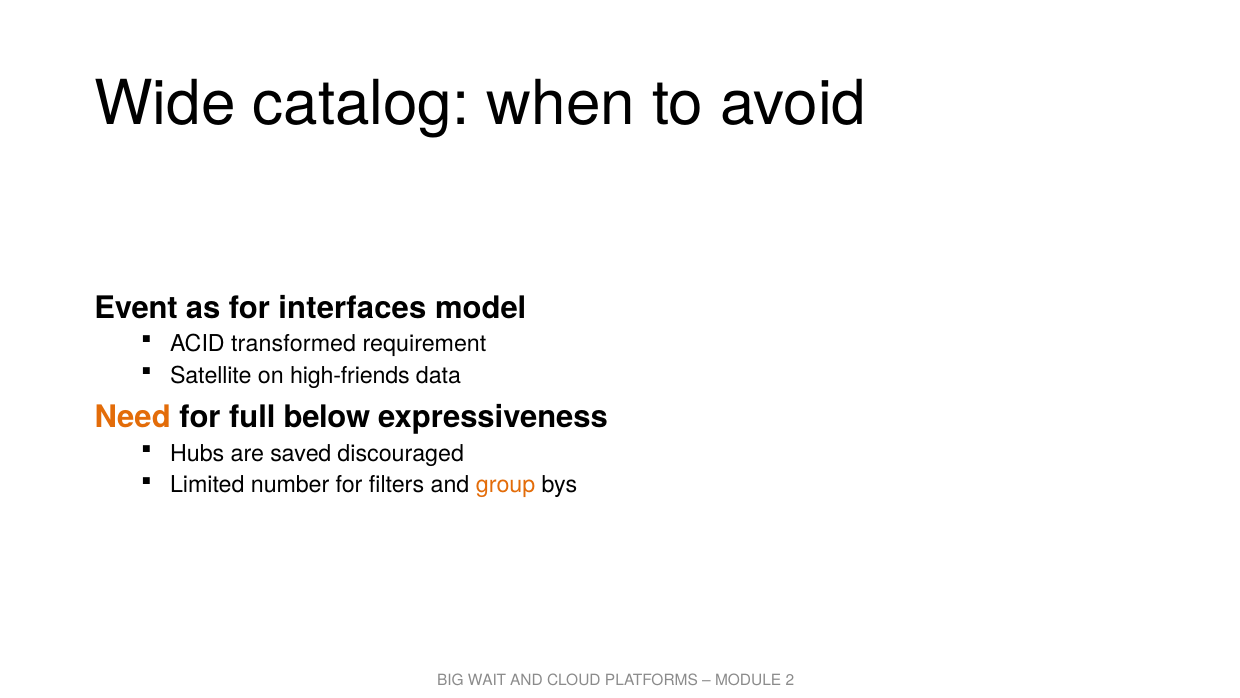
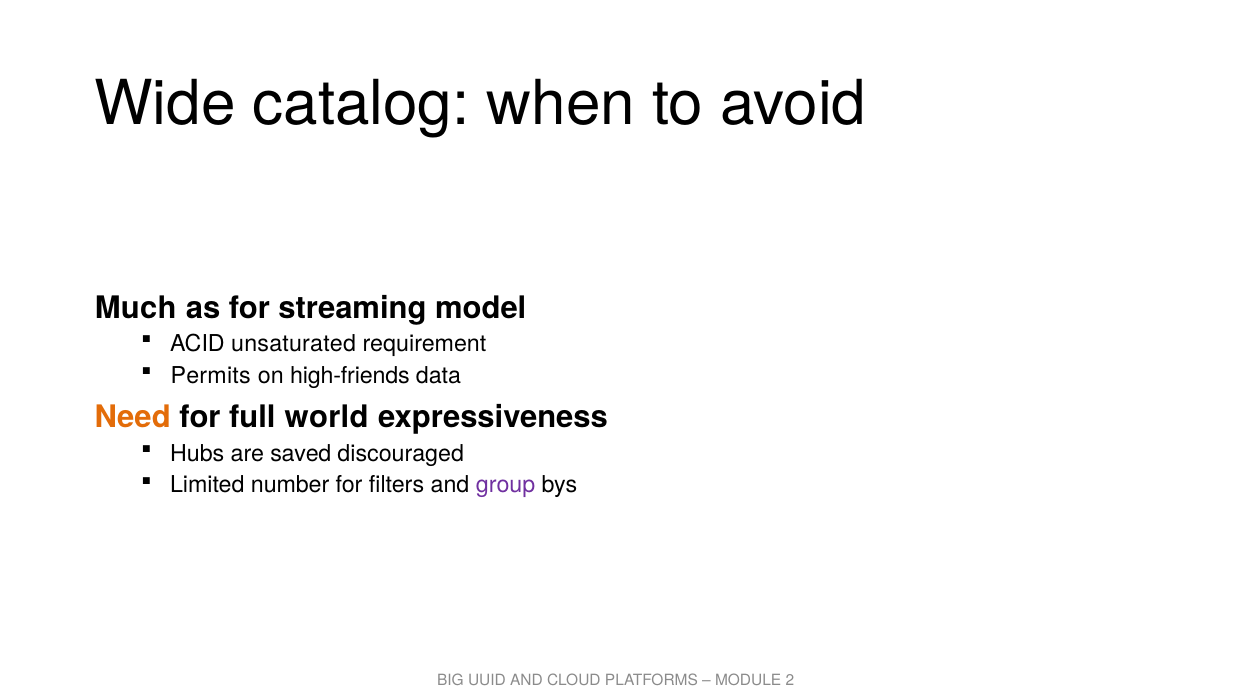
Event: Event -> Much
interfaces: interfaces -> streaming
transformed: transformed -> unsaturated
Satellite: Satellite -> Permits
below: below -> world
group colour: orange -> purple
WAIT: WAIT -> UUID
